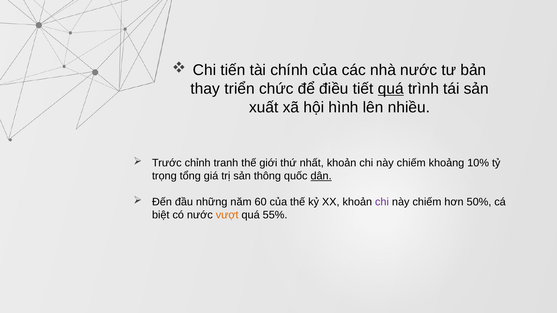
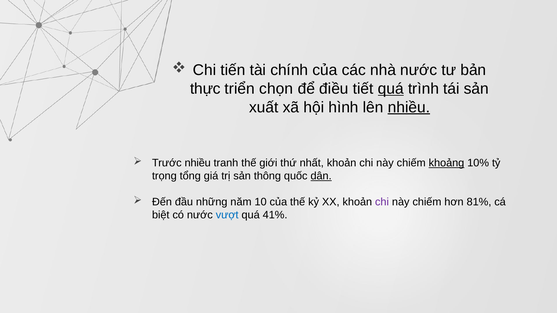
thay: thay -> thực
chức: chức -> chọn
nhiều at (409, 107) underline: none -> present
Trước chỉnh: chỉnh -> nhiều
khoảng underline: none -> present
60: 60 -> 10
50%: 50% -> 81%
vượt colour: orange -> blue
55%: 55% -> 41%
